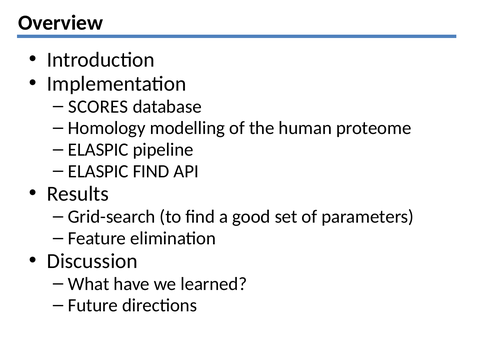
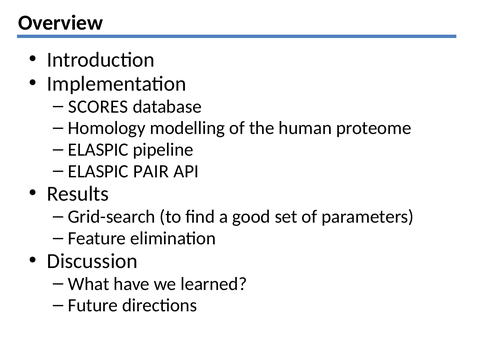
ELASPIC FIND: FIND -> PAIR
